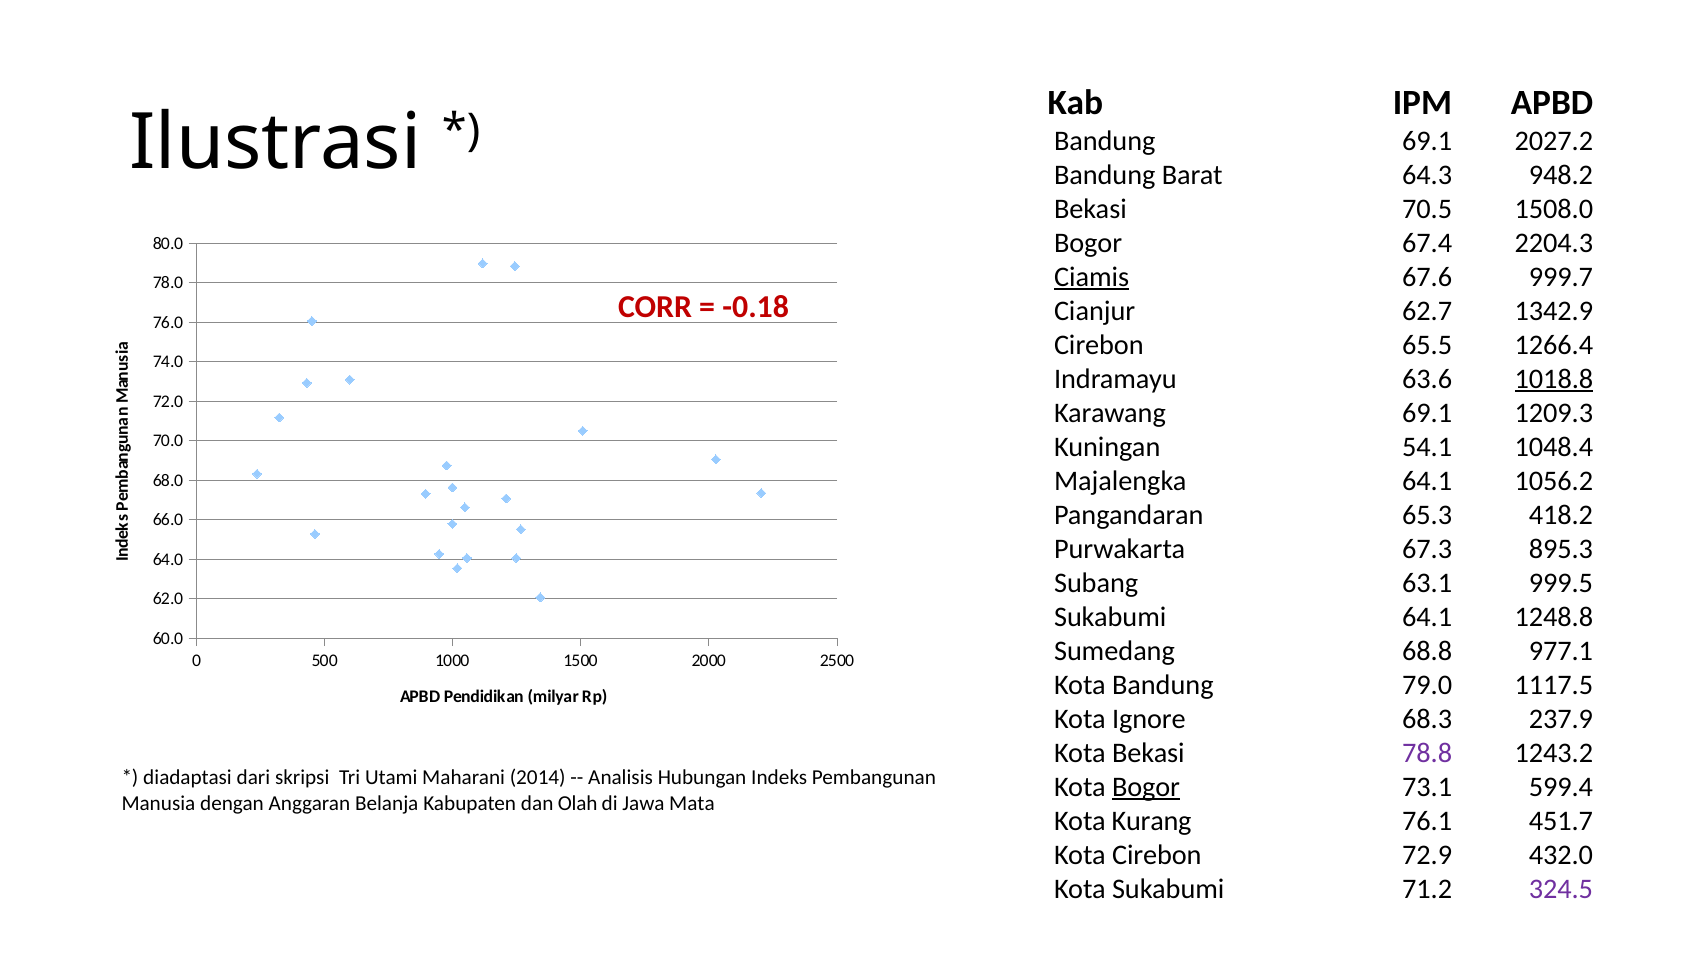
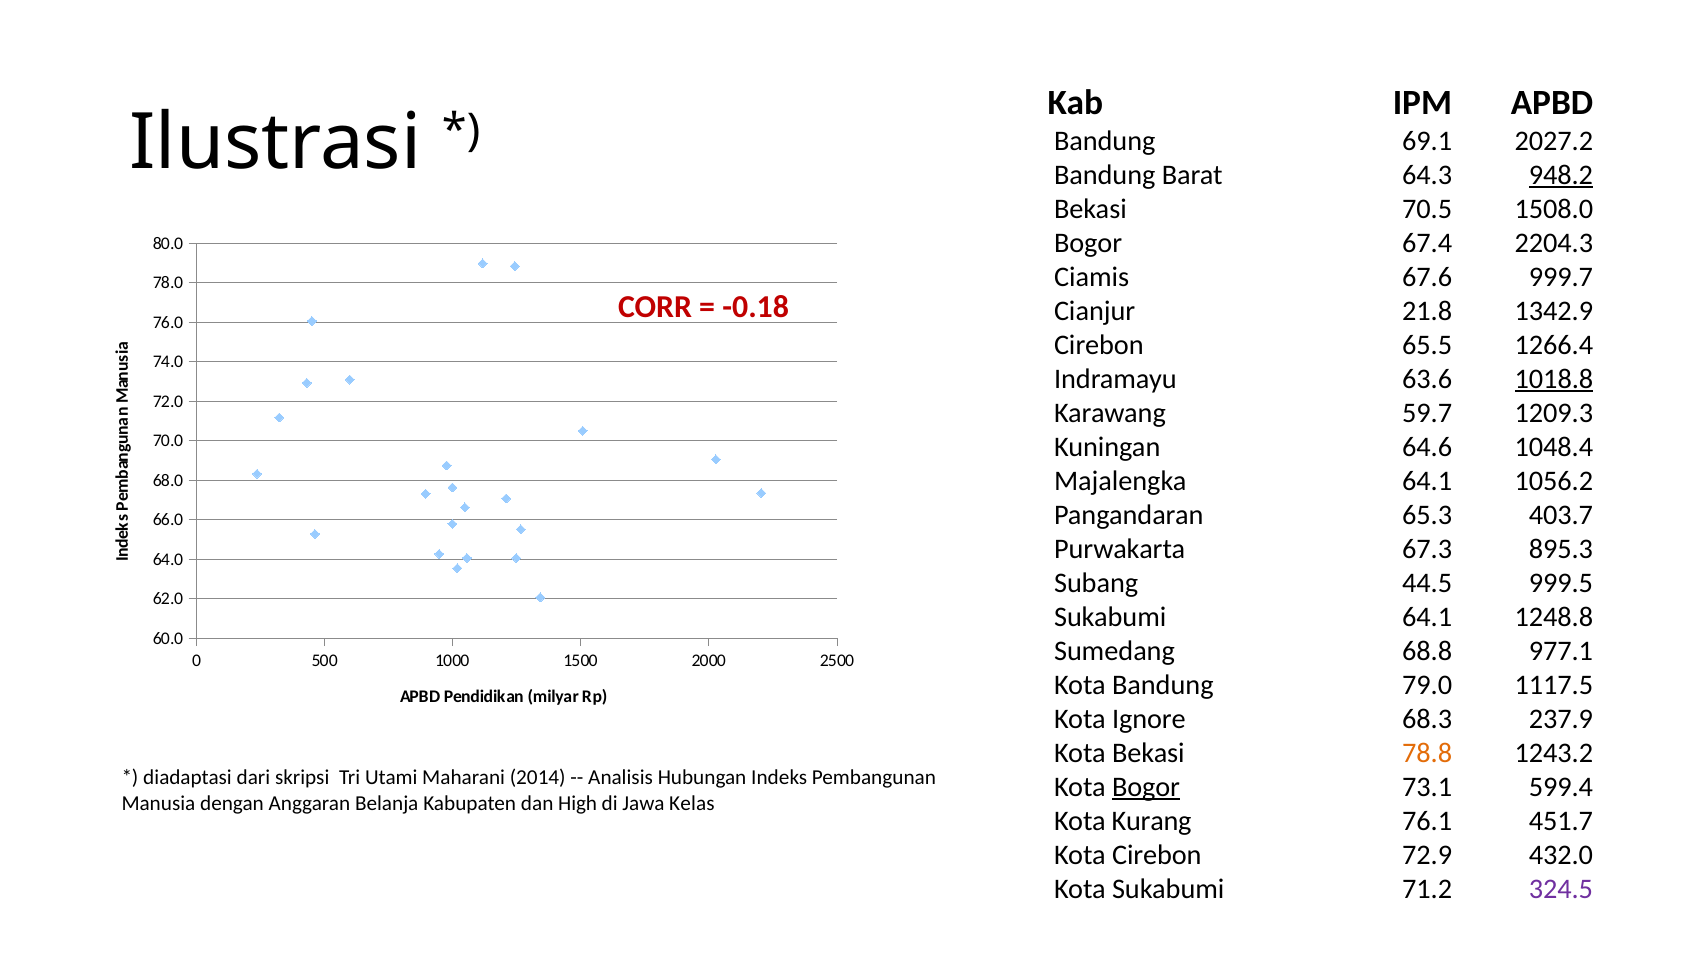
948.2 underline: none -> present
Ciamis underline: present -> none
62.7: 62.7 -> 21.8
Karawang 69.1: 69.1 -> 59.7
54.1: 54.1 -> 64.6
418.2: 418.2 -> 403.7
63.1: 63.1 -> 44.5
78.8 colour: purple -> orange
Olah: Olah -> High
Mata: Mata -> Kelas
